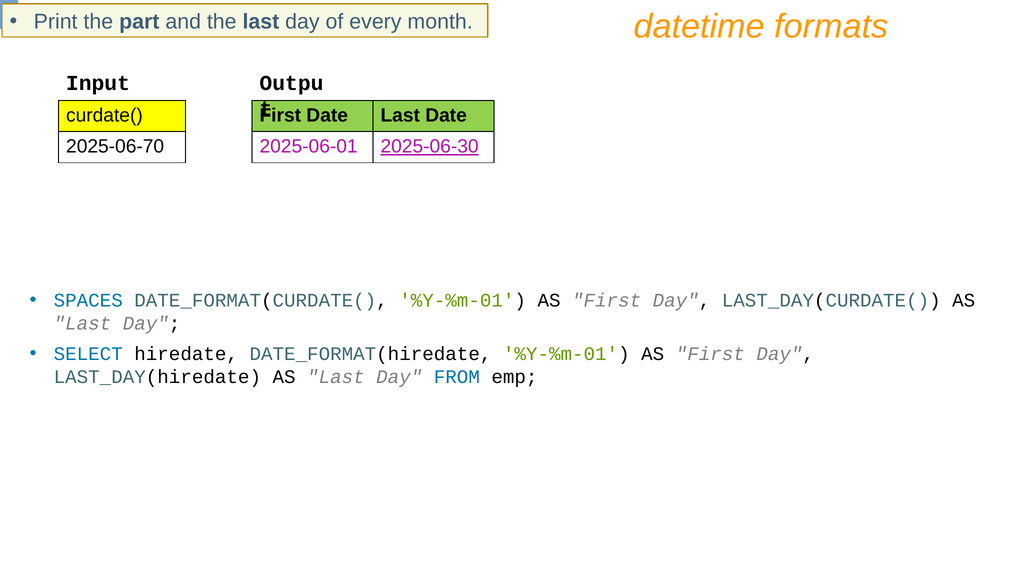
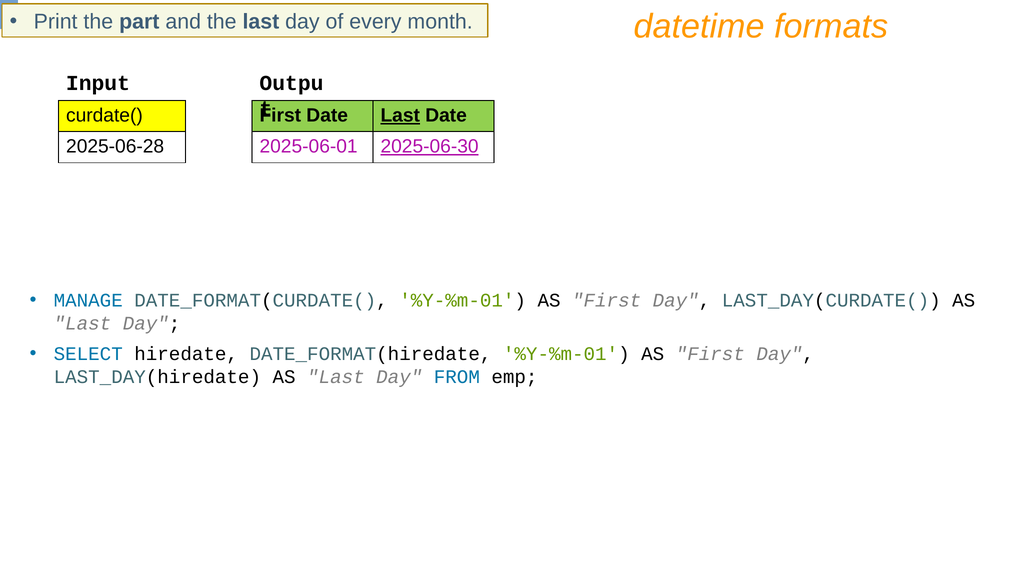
Last at (400, 115) underline: none -> present
2025-06-70: 2025-06-70 -> 2025-06-28
SPACES: SPACES -> MANAGE
